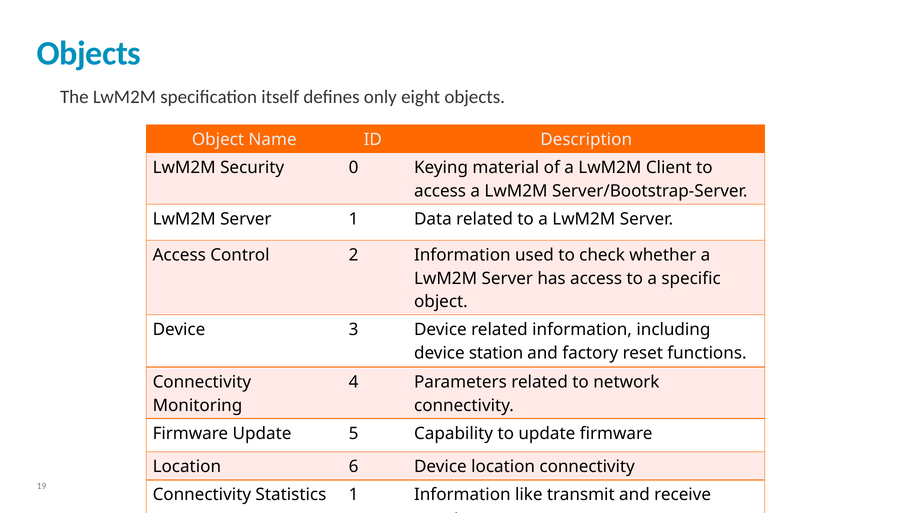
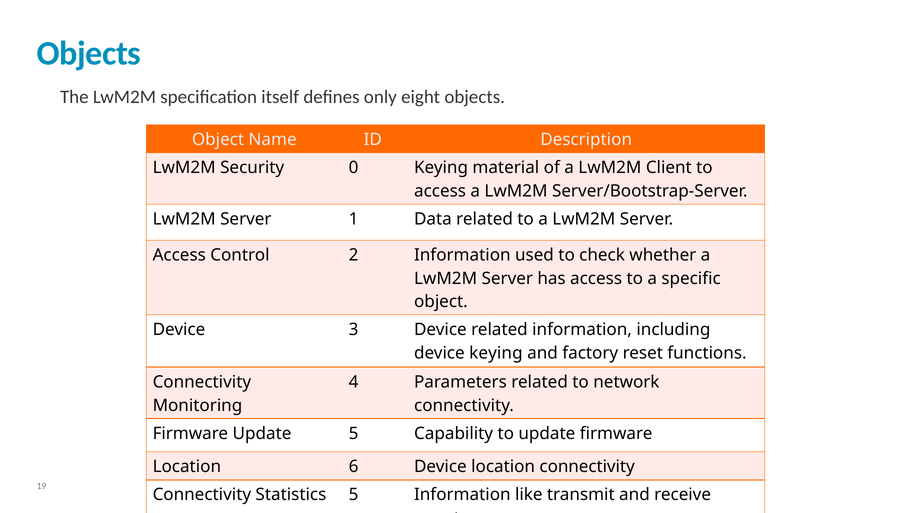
device station: station -> keying
Statistics 1: 1 -> 5
